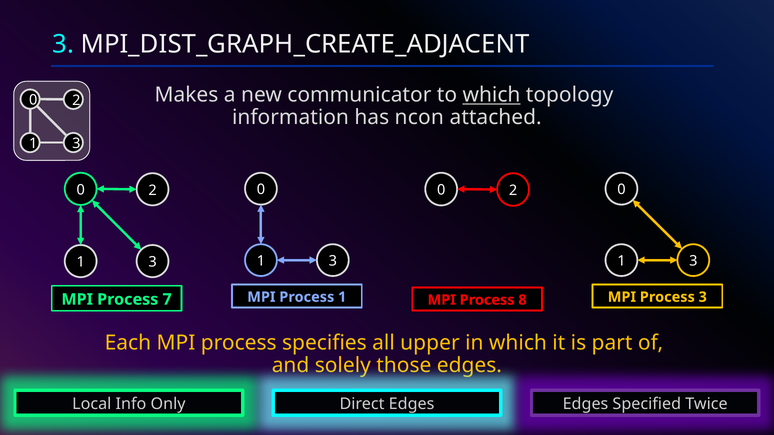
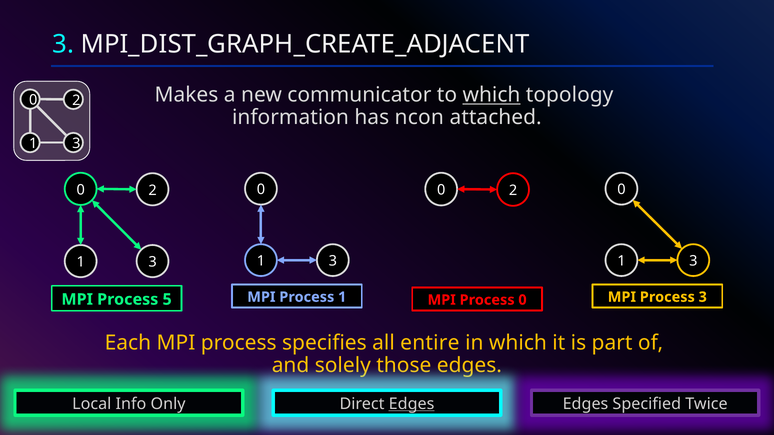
7: 7 -> 5
Process 8: 8 -> 0
upper: upper -> entire
Edges at (412, 404) underline: none -> present
